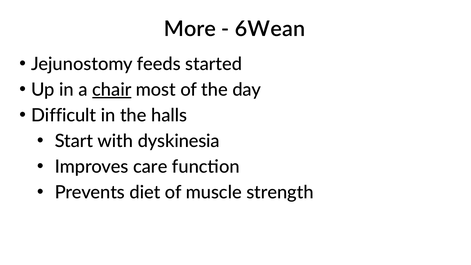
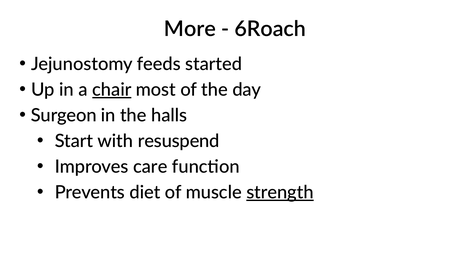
6Wean: 6Wean -> 6Roach
Difficult: Difficult -> Surgeon
dyskinesia: dyskinesia -> resuspend
strength underline: none -> present
